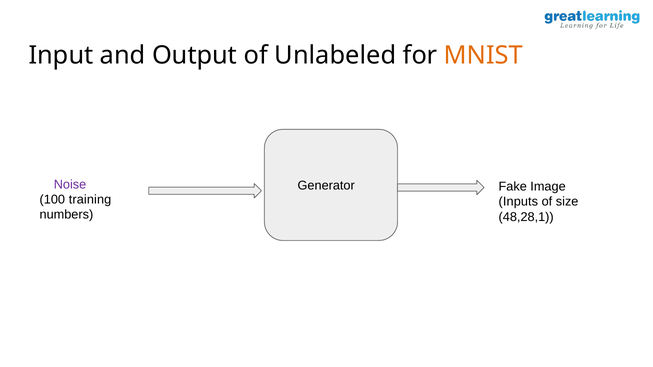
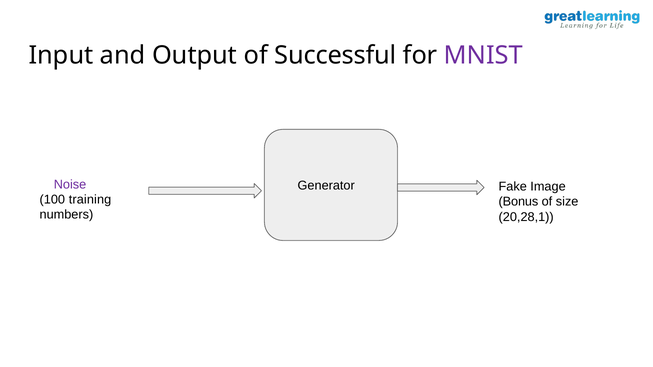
Unlabeled: Unlabeled -> Successful
MNIST colour: orange -> purple
Inputs: Inputs -> Bonus
48,28,1: 48,28,1 -> 20,28,1
